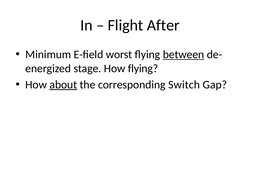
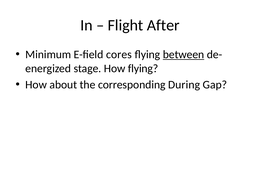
worst: worst -> cores
about underline: present -> none
Switch: Switch -> During
